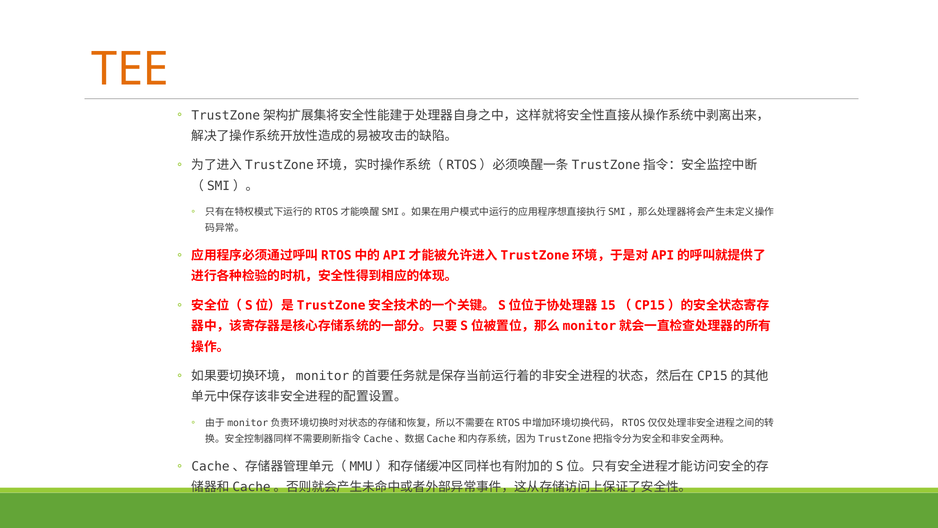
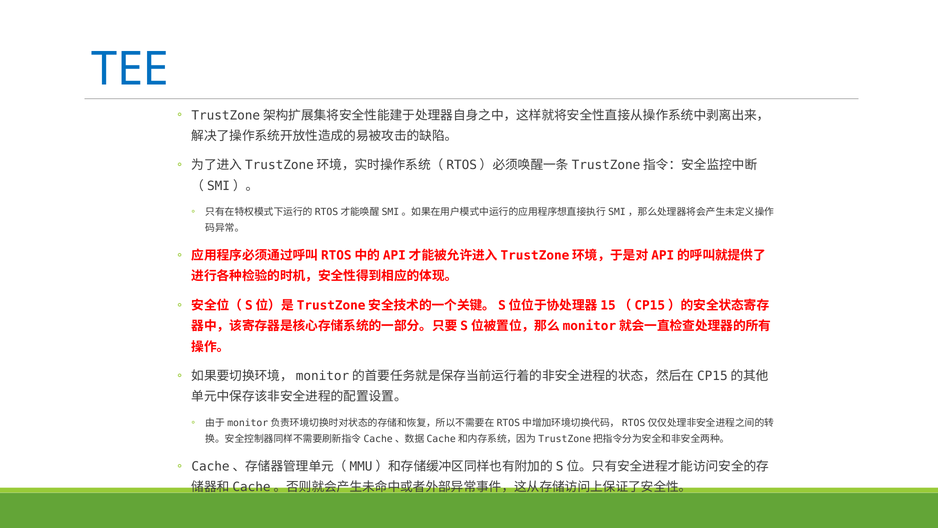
TEE colour: orange -> blue
